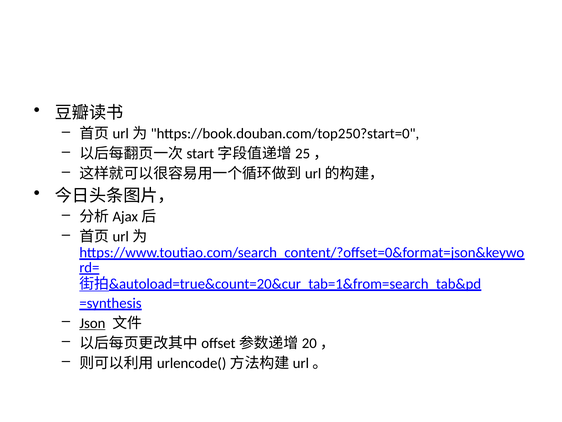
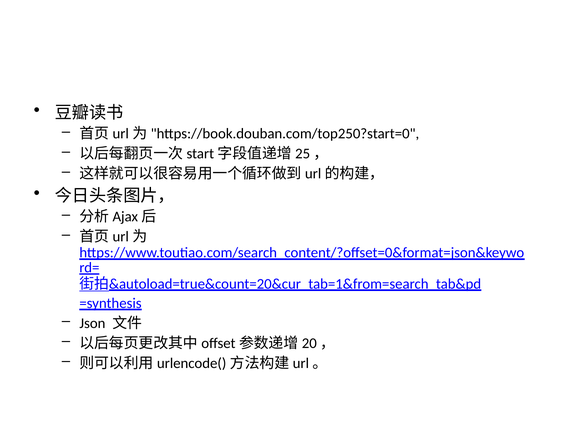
Json underline: present -> none
